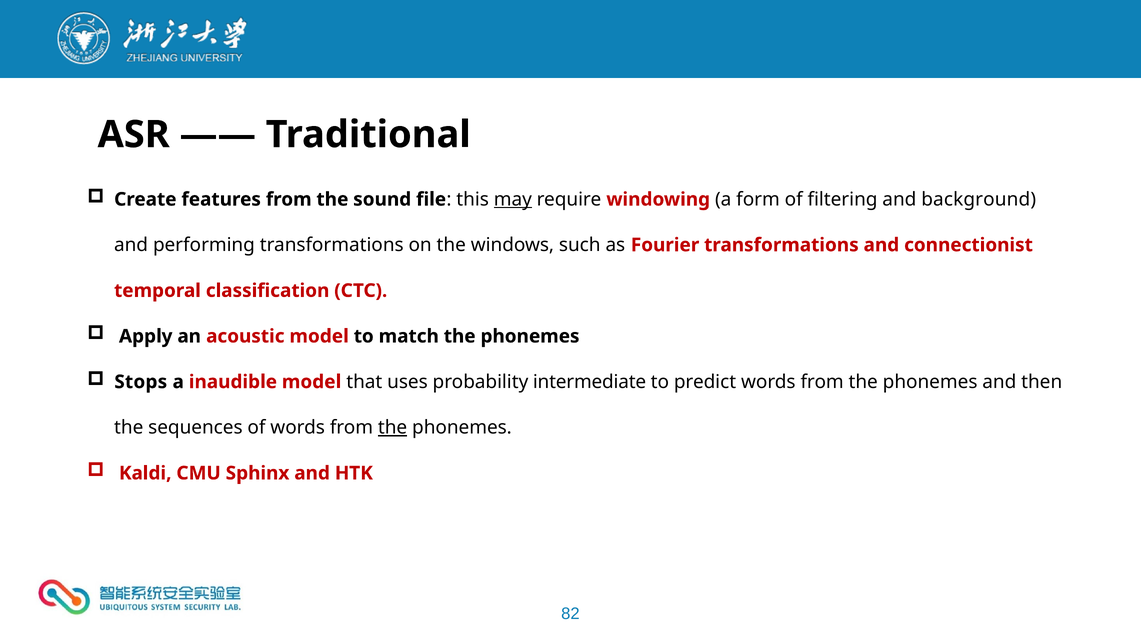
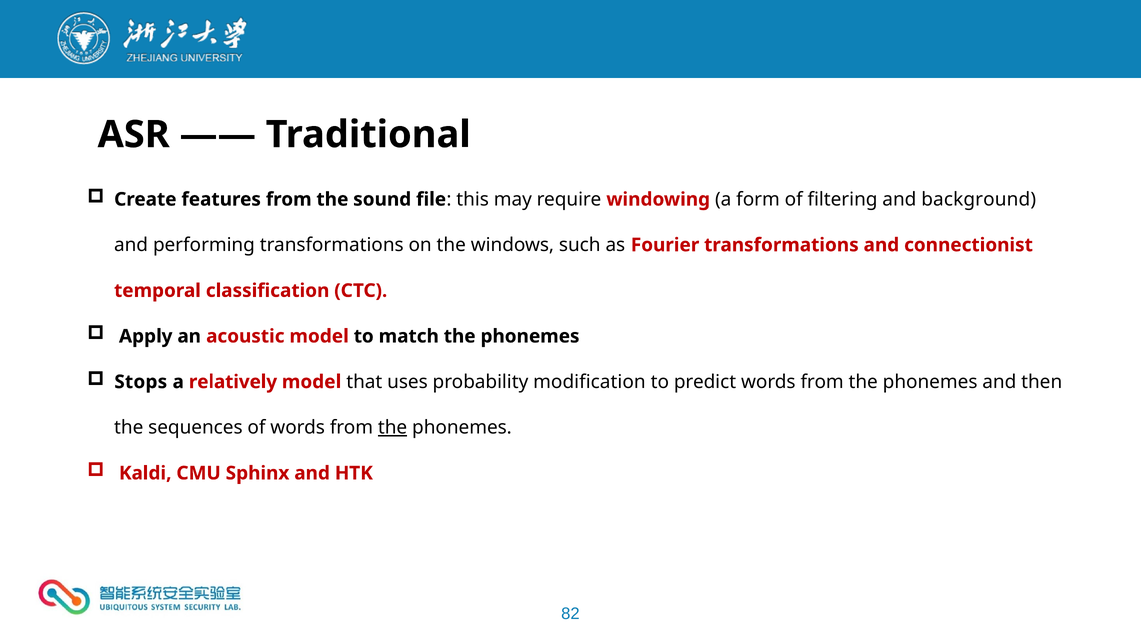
may underline: present -> none
inaudible: inaudible -> relatively
intermediate: intermediate -> modification
